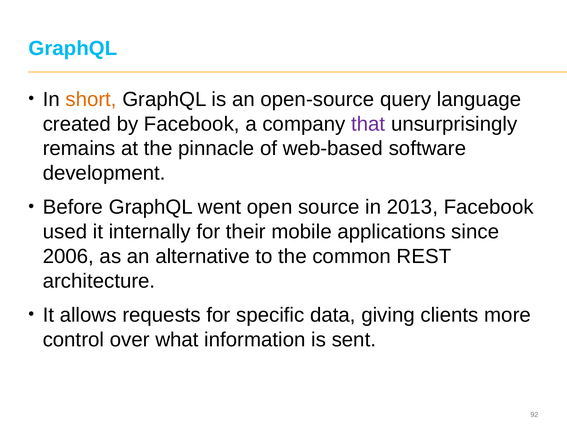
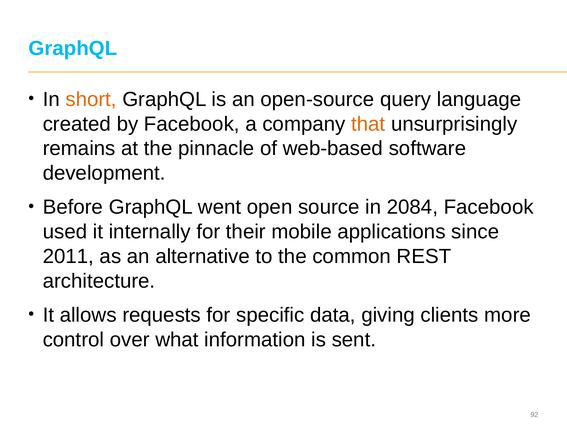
that colour: purple -> orange
2013: 2013 -> 2084
2006: 2006 -> 2011
